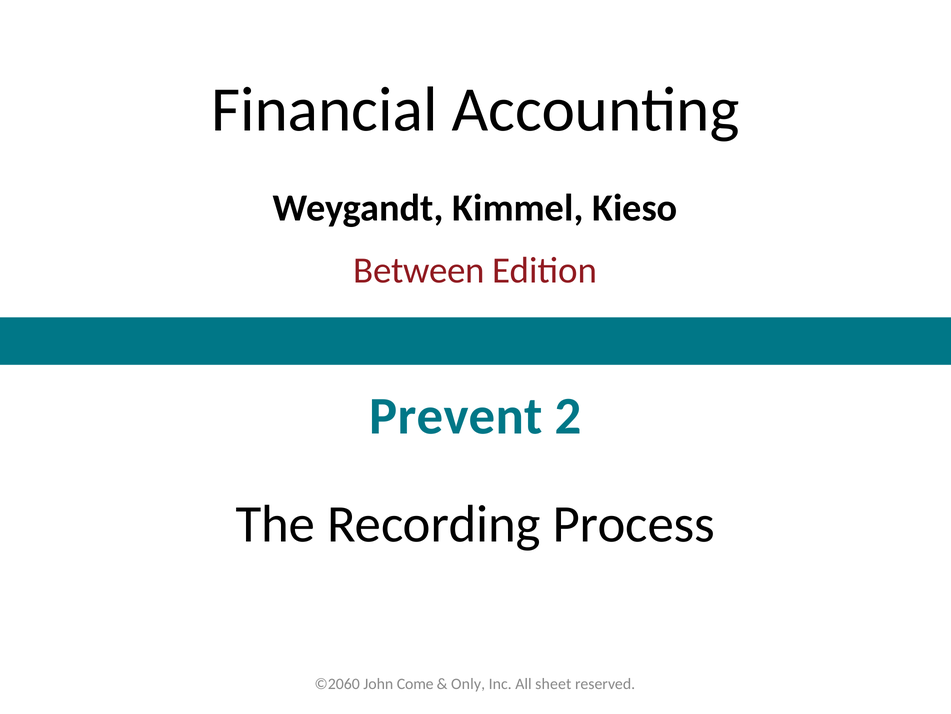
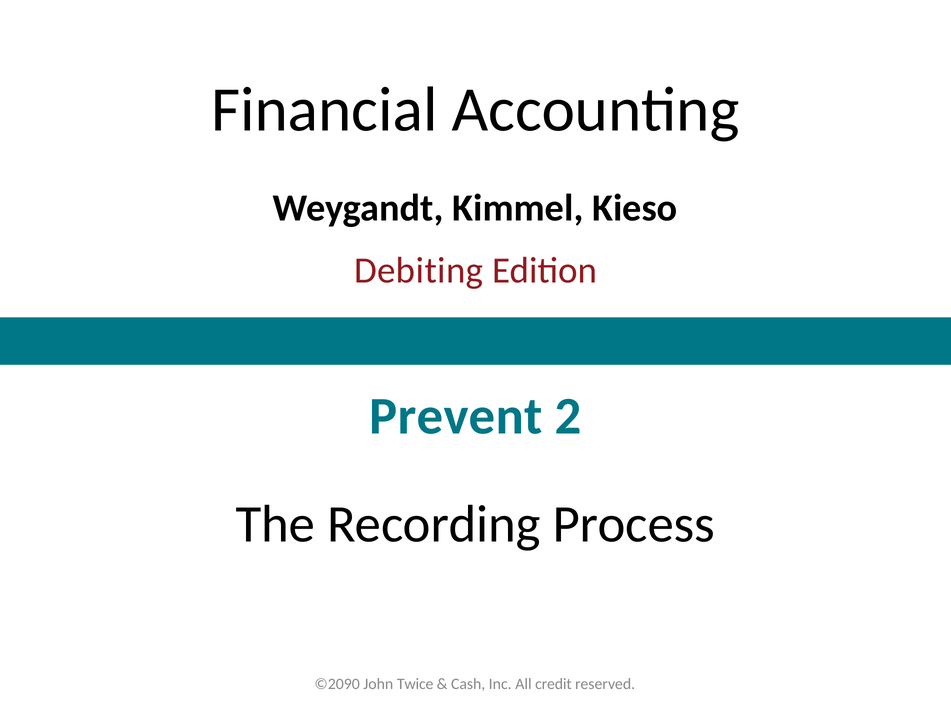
Between: Between -> Debiting
©2060: ©2060 -> ©2090
Come: Come -> Twice
Only: Only -> Cash
sheet: sheet -> credit
